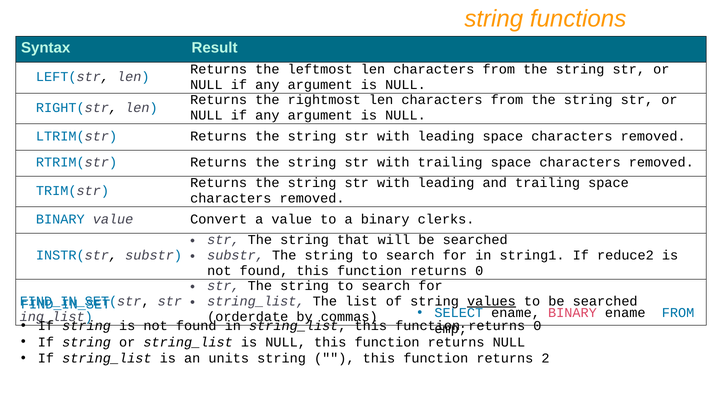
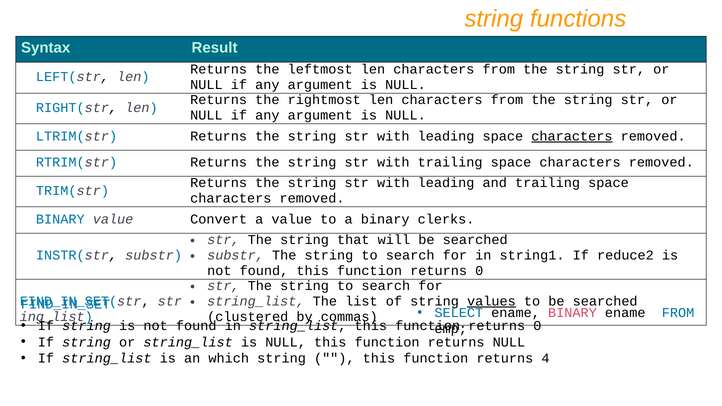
characters at (572, 136) underline: none -> present
orderdate: orderdate -> clustered
units: units -> which
2: 2 -> 4
